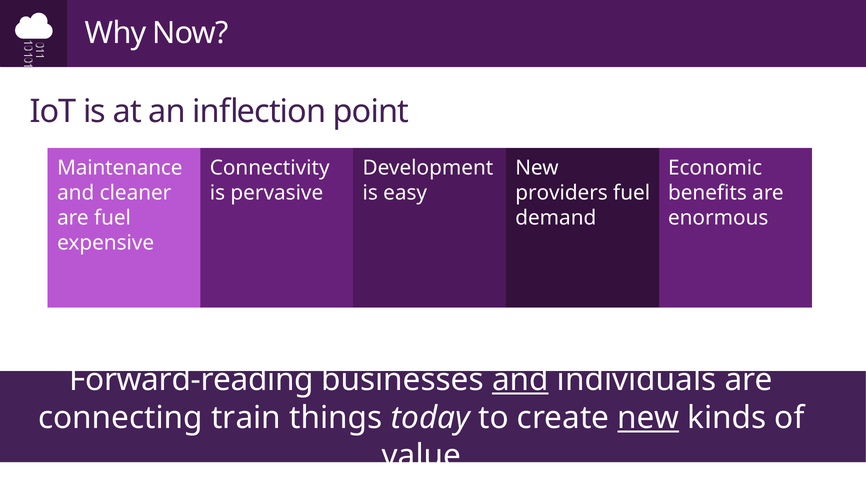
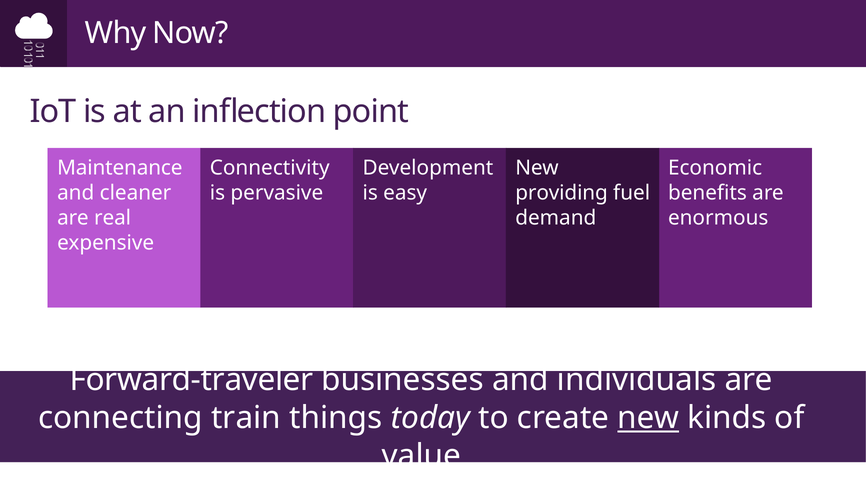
providers: providers -> providing
are fuel: fuel -> real
Forward-reading: Forward-reading -> Forward-traveler
and at (520, 380) underline: present -> none
